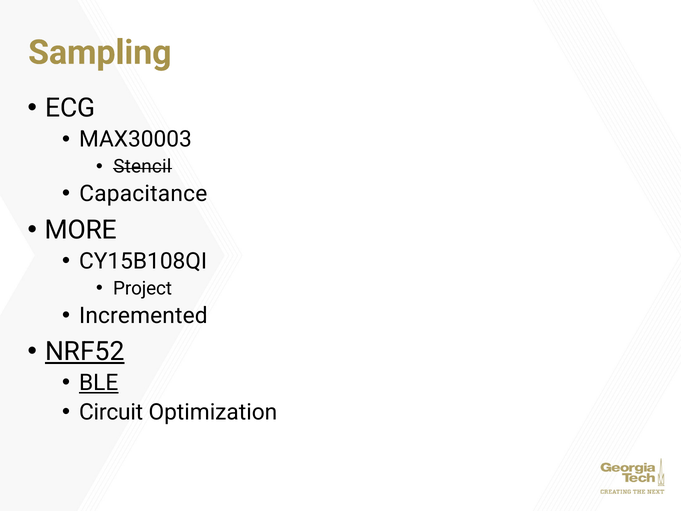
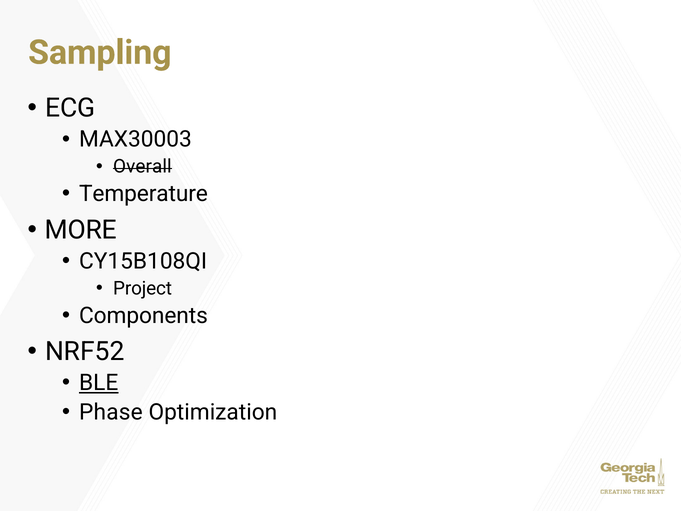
Stencil: Stencil -> Overall
Capacitance: Capacitance -> Temperature
Incremented: Incremented -> Components
NRF52 underline: present -> none
Circuit: Circuit -> Phase
